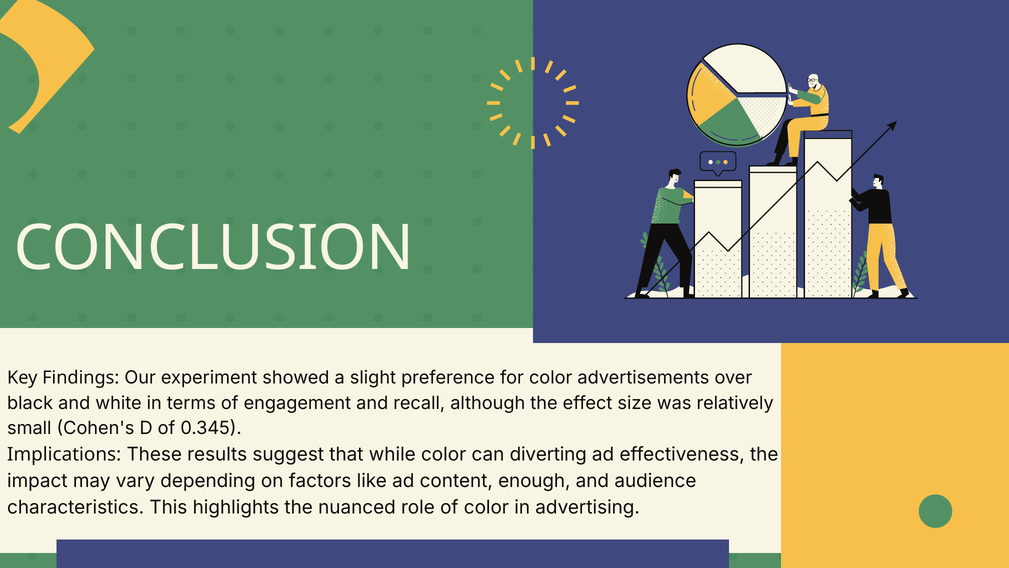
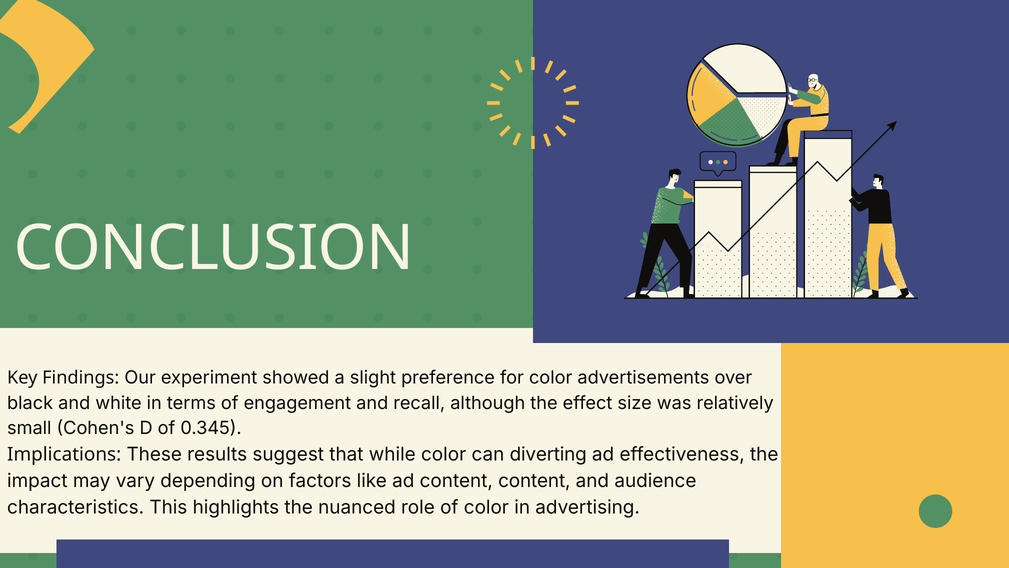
content enough: enough -> content
